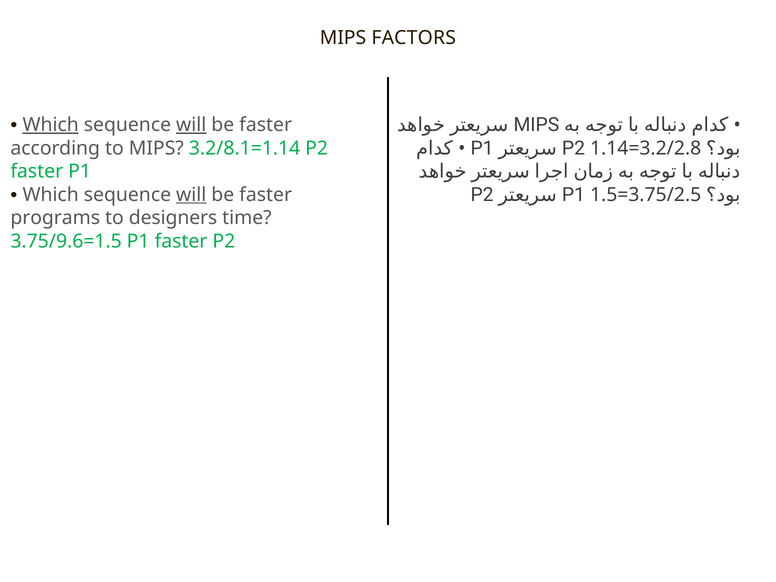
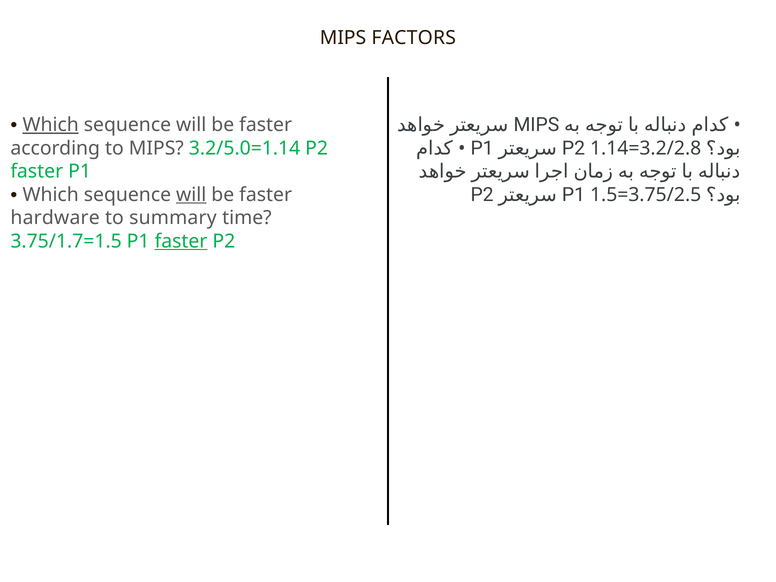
will at (191, 125) underline: present -> none
3.2/8.1=1.14: 3.2/8.1=1.14 -> 3.2/5.0=1.14
programs: programs -> hardware
designers: designers -> summary
3.75/9.6=1.5: 3.75/9.6=1.5 -> 3.75/1.7=1.5
faster at (181, 241) underline: none -> present
